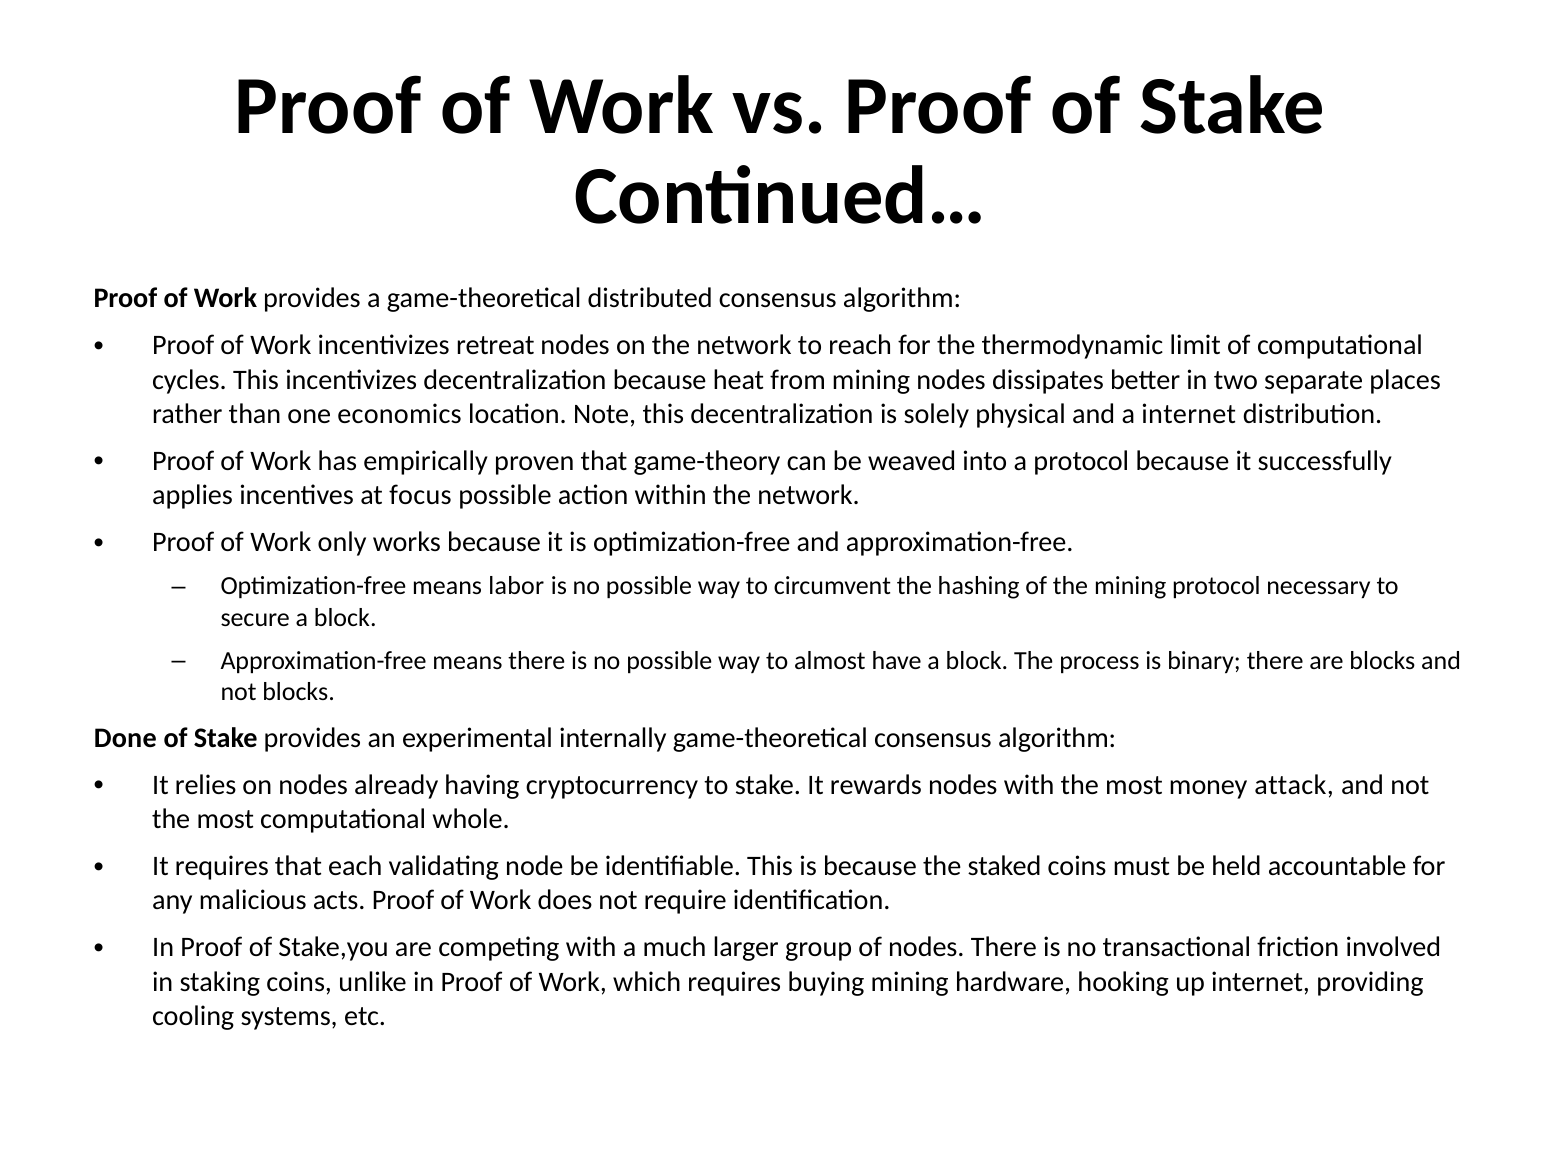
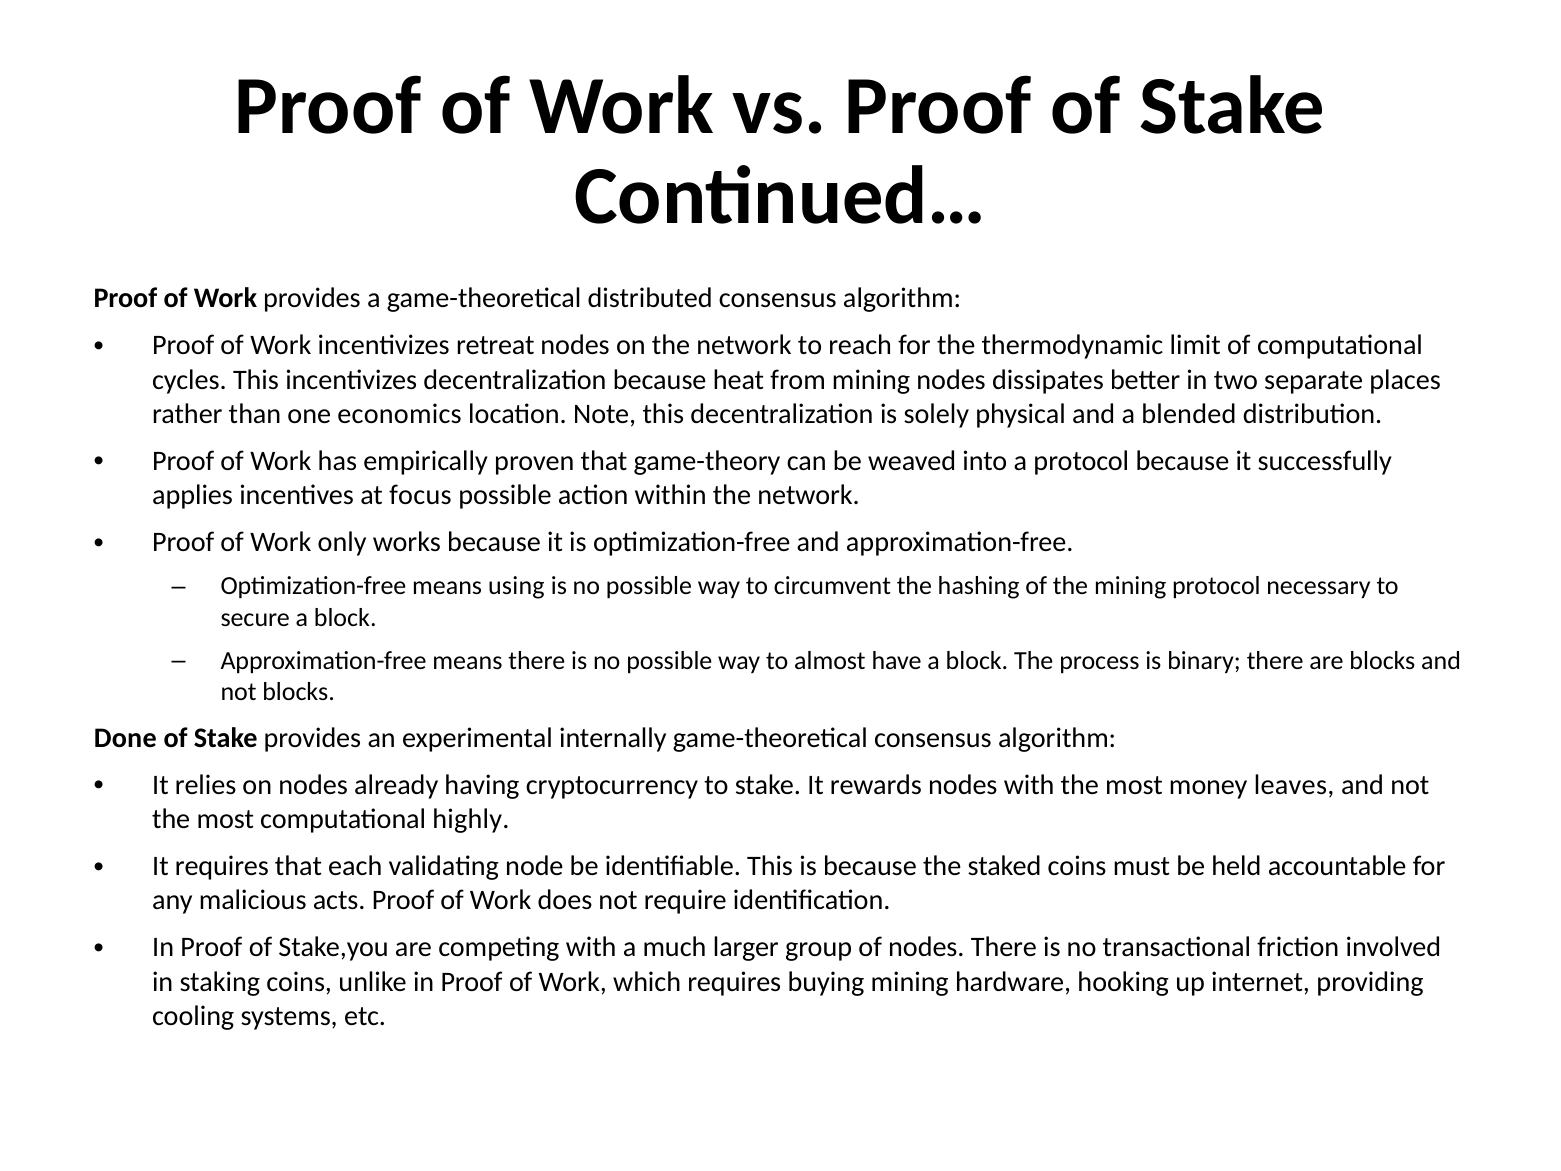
a internet: internet -> blended
labor: labor -> using
attack: attack -> leaves
whole: whole -> highly
